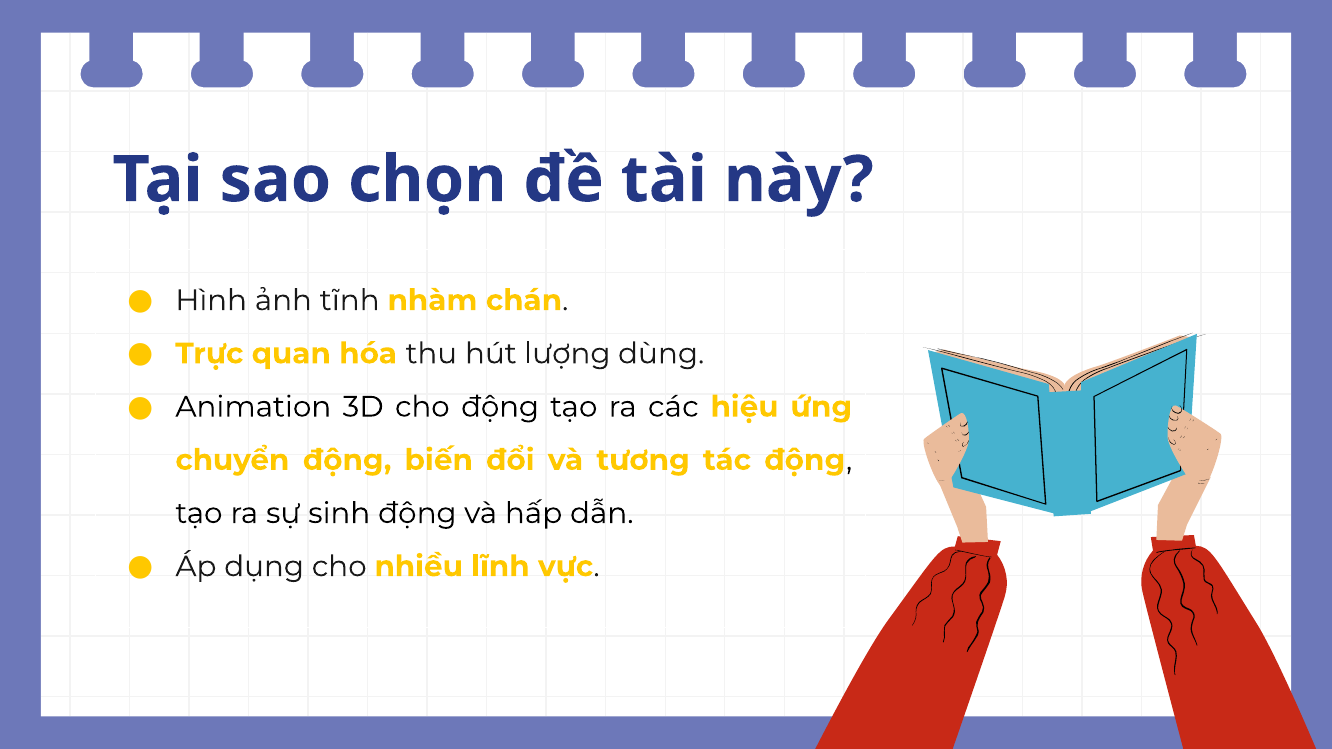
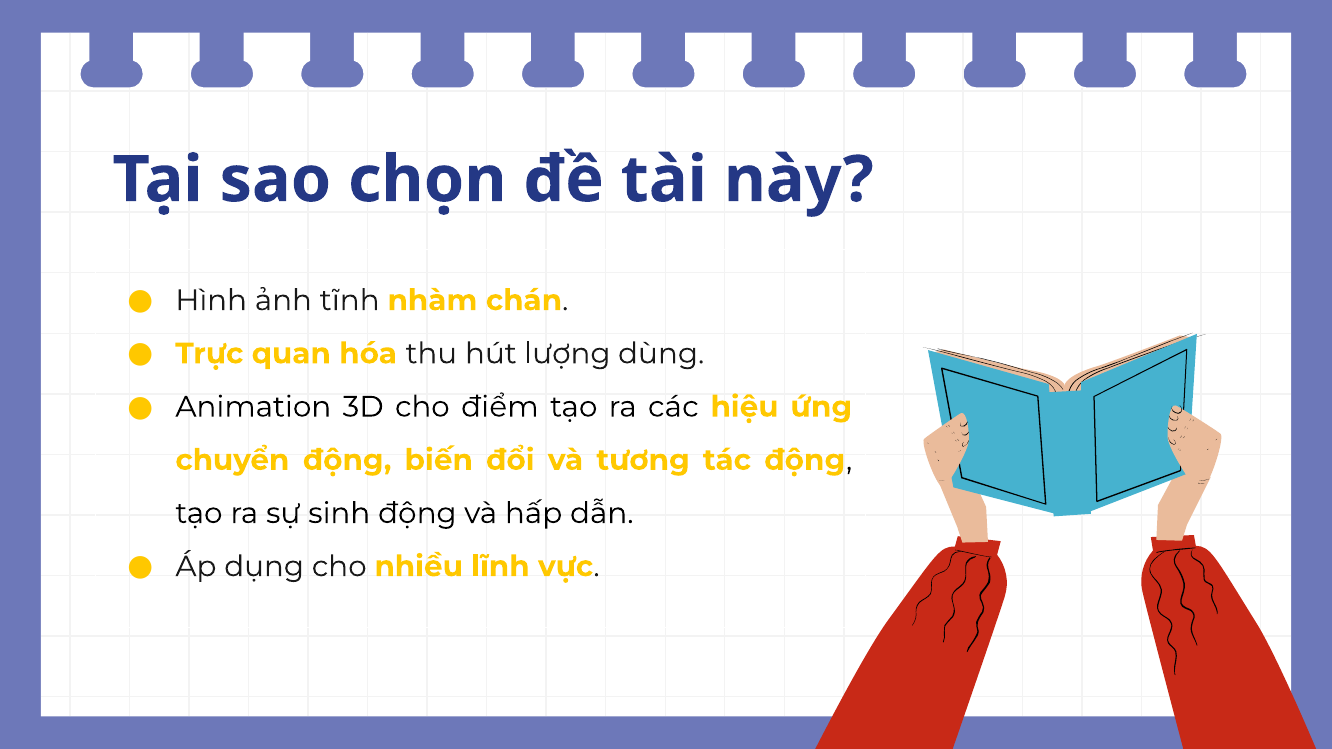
cho động: động -> điểm
